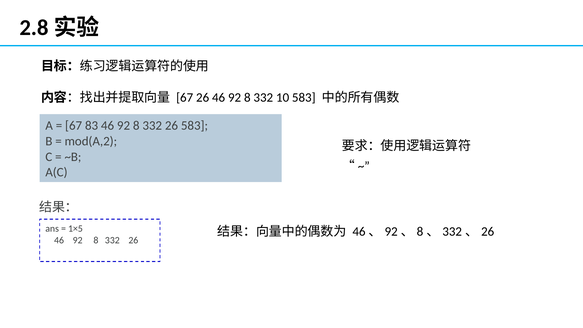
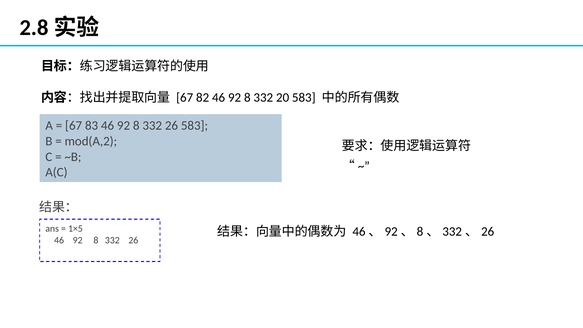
67 26: 26 -> 82
10: 10 -> 20
